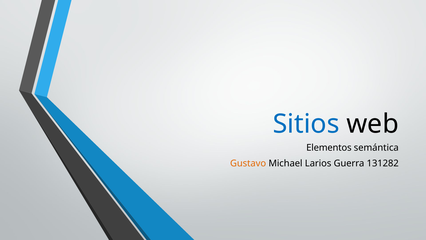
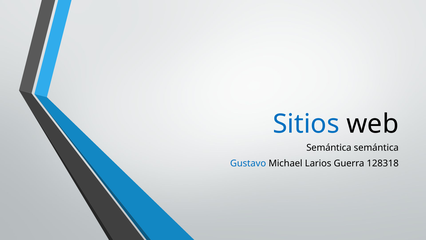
Elementos at (329, 147): Elementos -> Semántica
Gustavo colour: orange -> blue
131282: 131282 -> 128318
